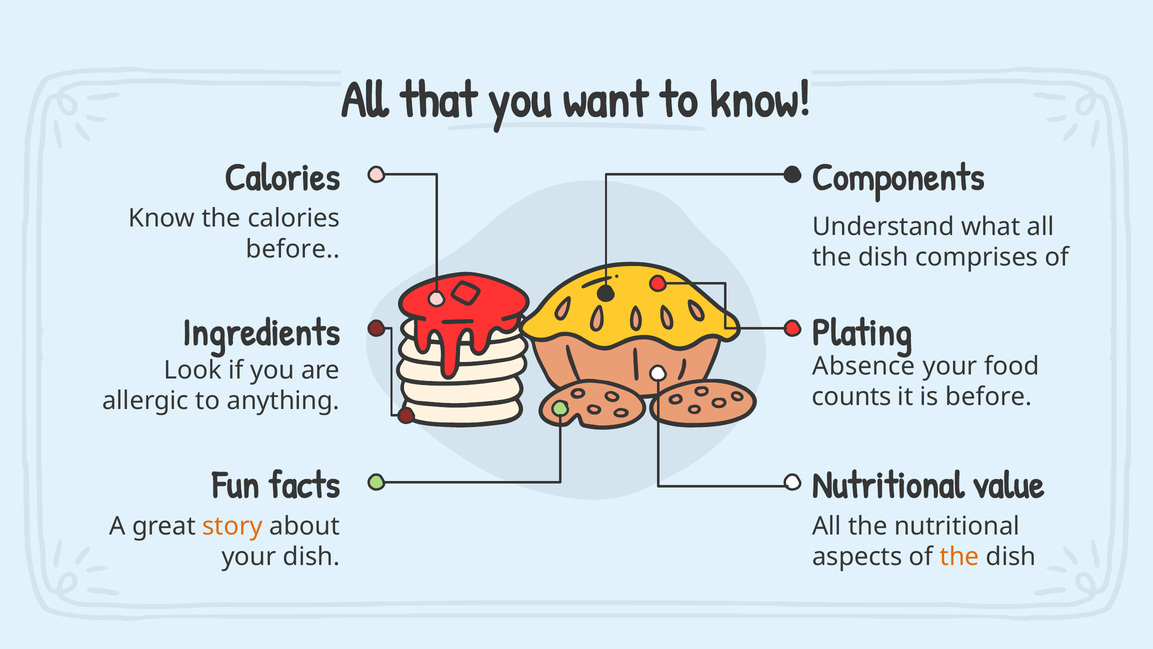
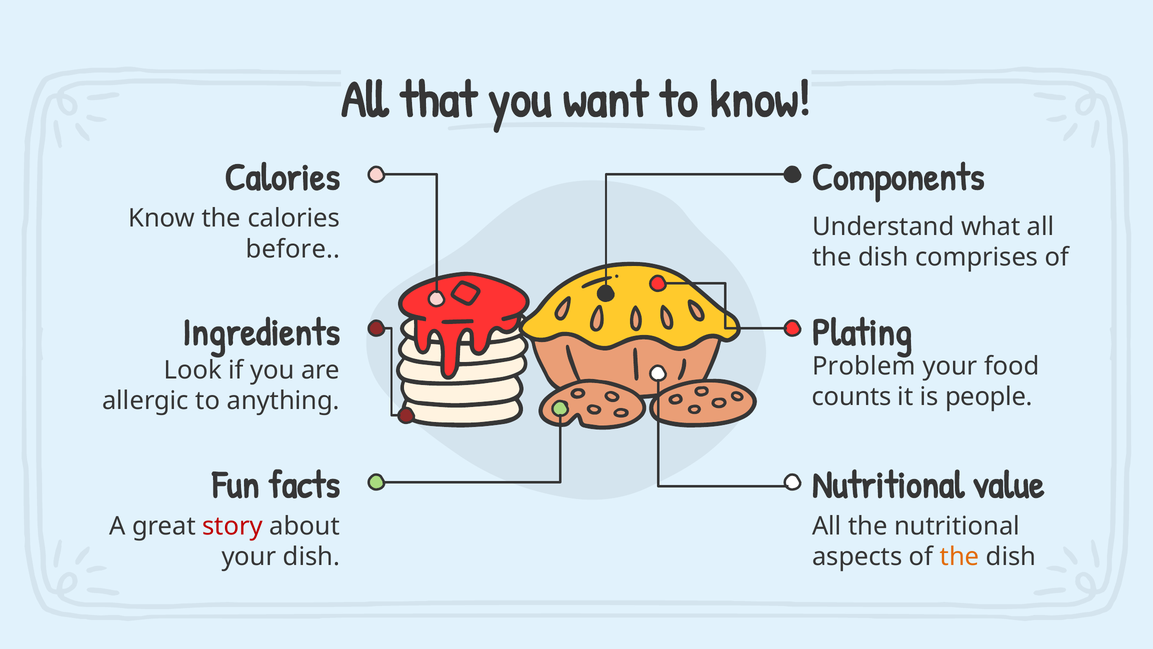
Absence: Absence -> Problem
is before: before -> people
story colour: orange -> red
